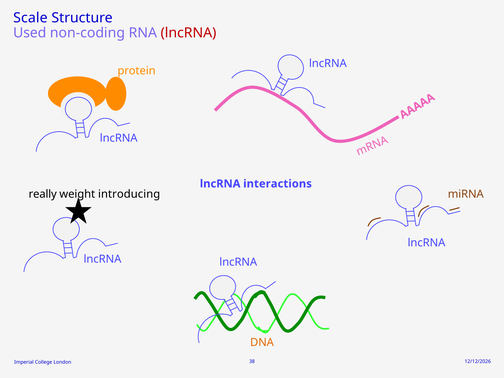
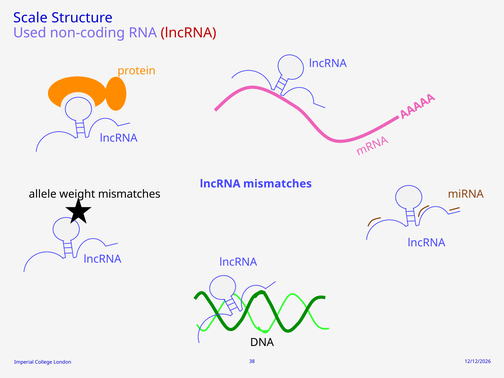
lncRNA interactions: interactions -> mismatches
really: really -> allele
weight introducing: introducing -> mismatches
DNA colour: orange -> black
